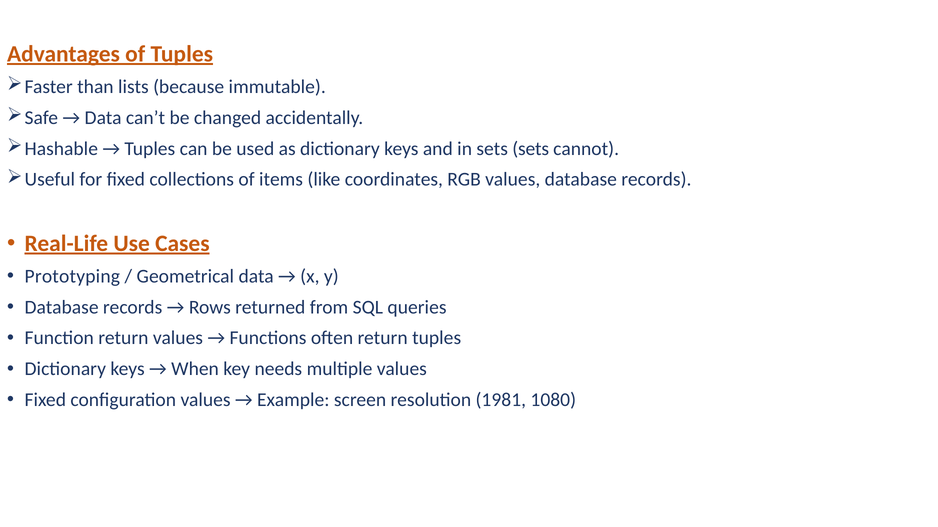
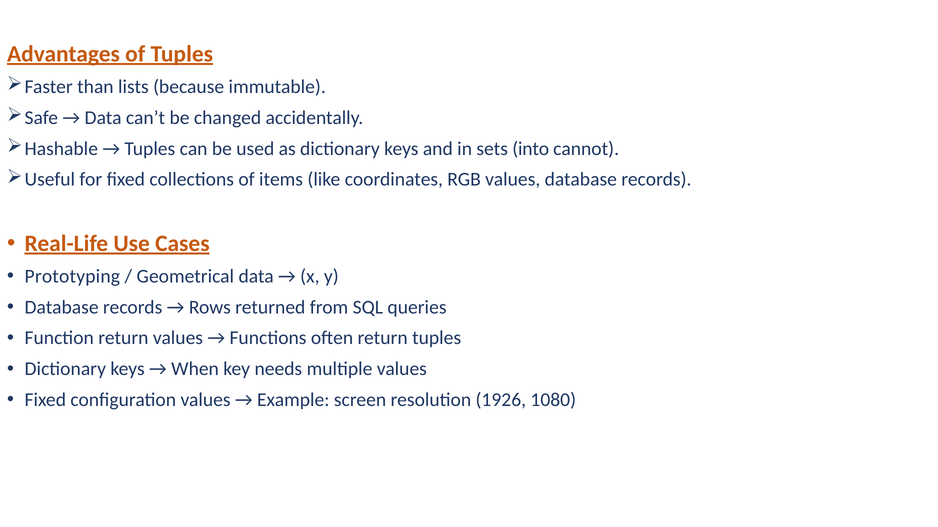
sets sets: sets -> into
1981: 1981 -> 1926
